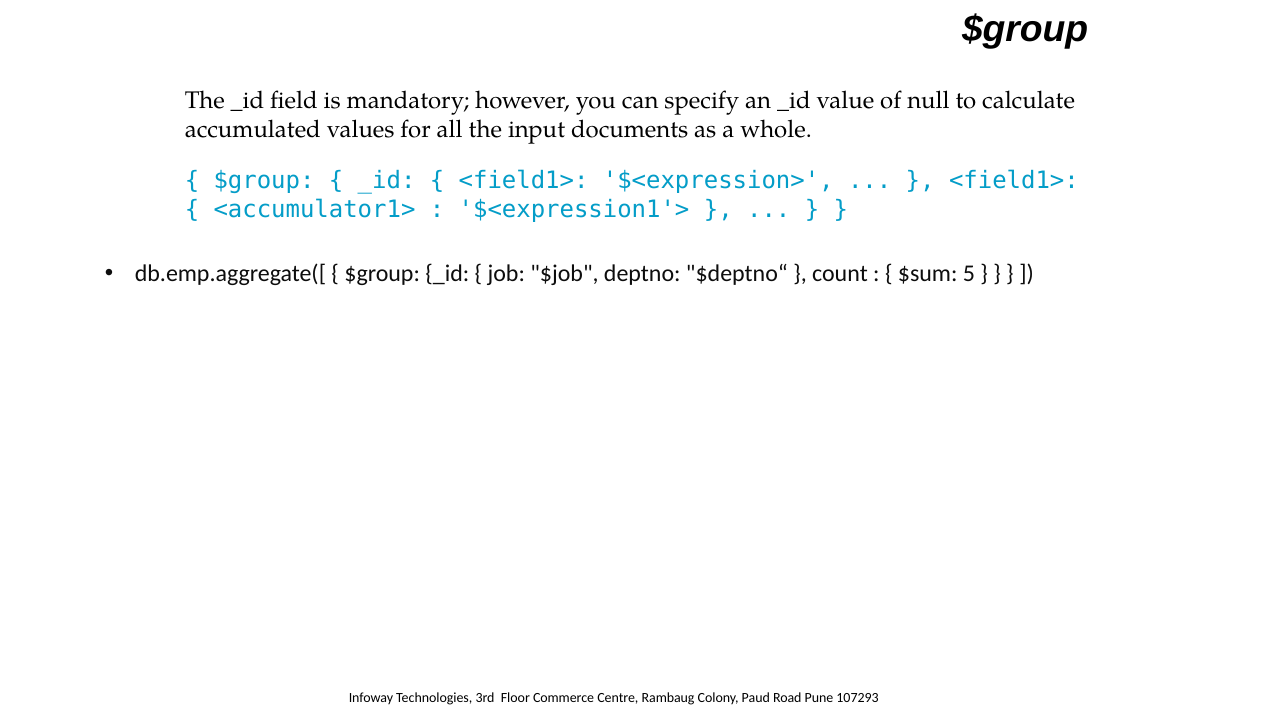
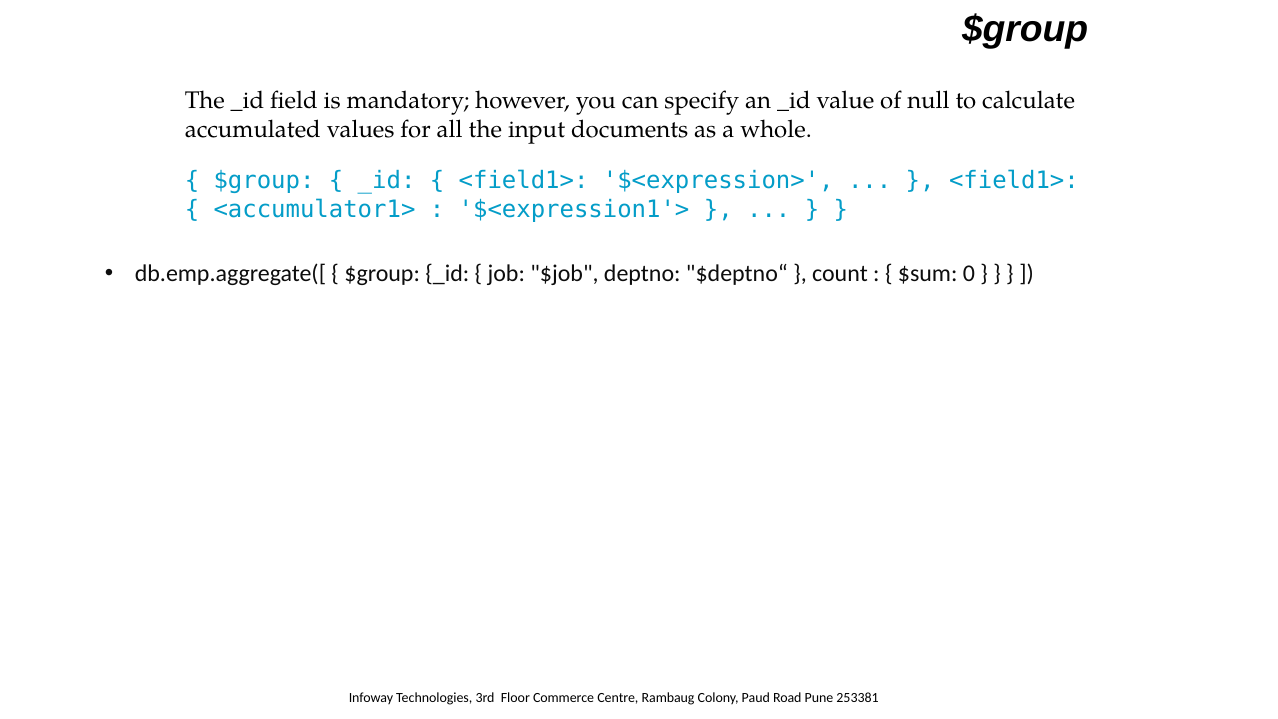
5: 5 -> 0
107293: 107293 -> 253381
